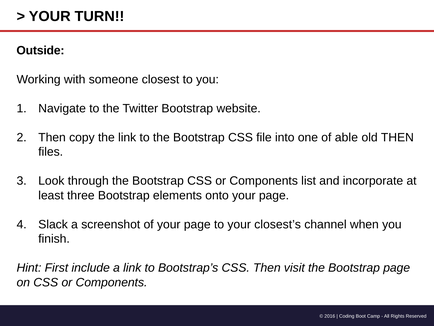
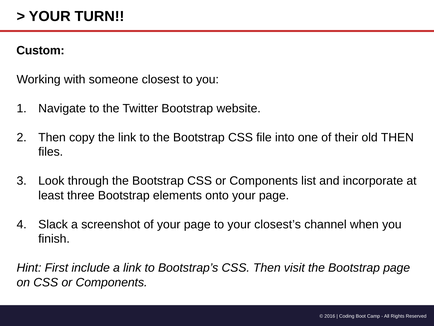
Outside: Outside -> Custom
able: able -> their
